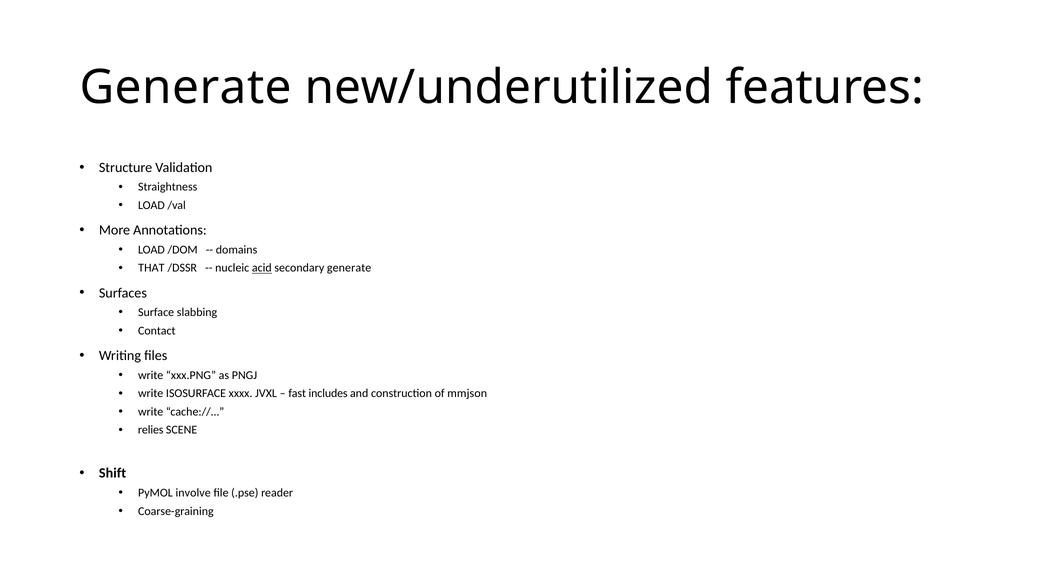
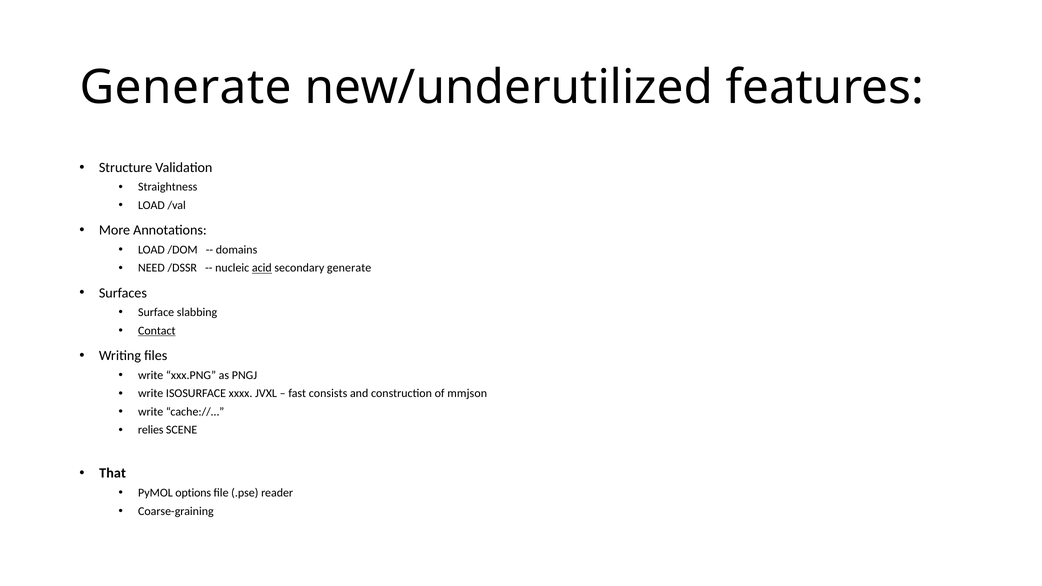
THAT: THAT -> NEED
Contact underline: none -> present
includes: includes -> consists
Shift: Shift -> That
involve: involve -> options
